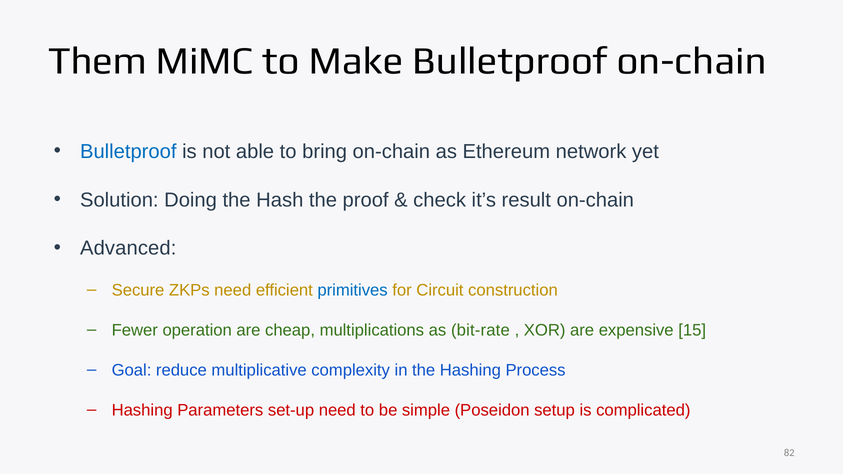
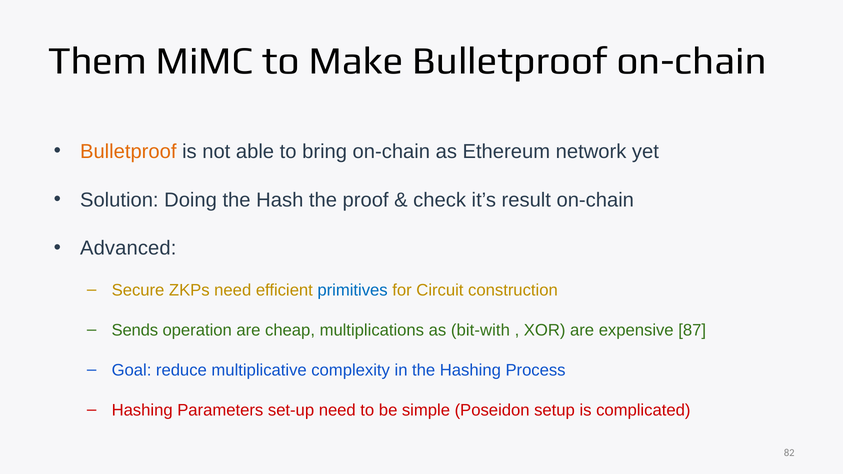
Bulletproof at (128, 152) colour: blue -> orange
Fewer: Fewer -> Sends
bit-rate: bit-rate -> bit-with
15: 15 -> 87
